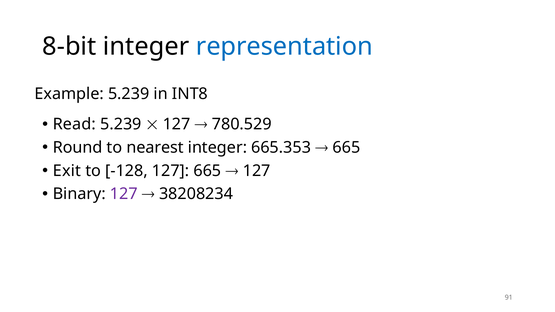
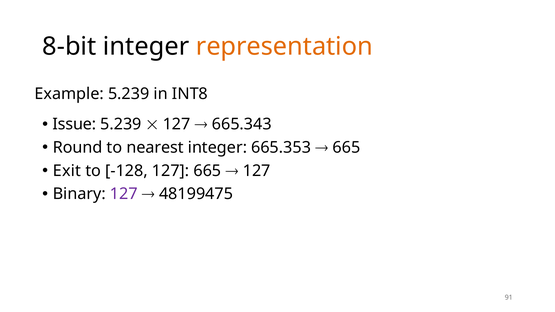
representation colour: blue -> orange
Read: Read -> Issue
780.529: 780.529 -> 665.343
38208234: 38208234 -> 48199475
